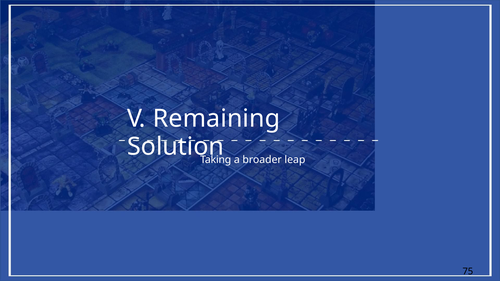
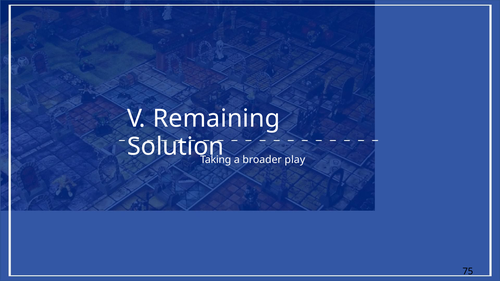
leap: leap -> play
